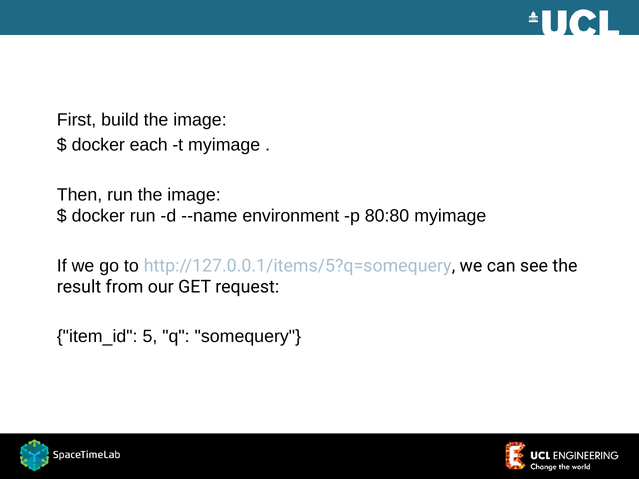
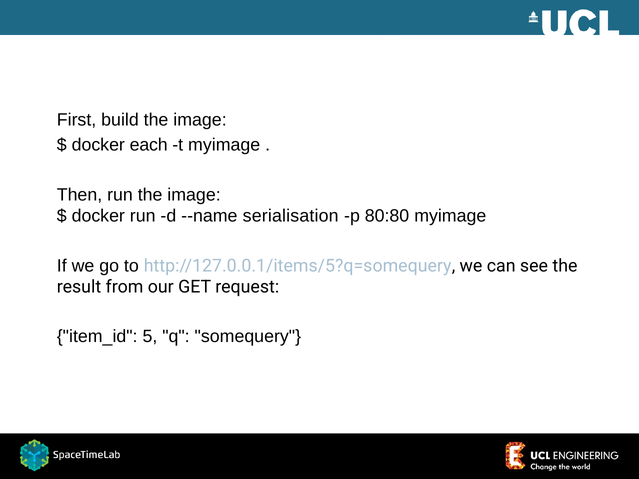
environment: environment -> serialisation
